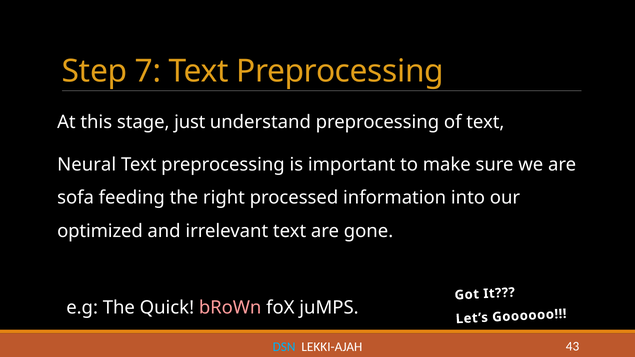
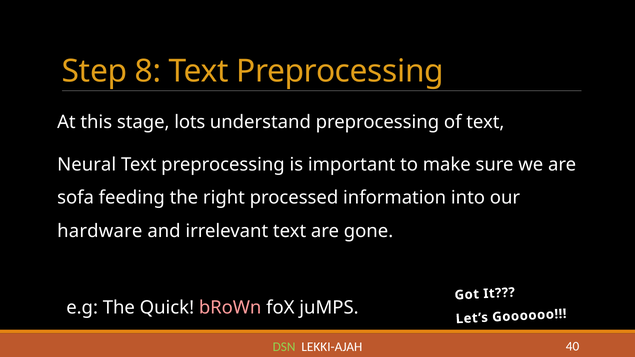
7: 7 -> 8
just: just -> lots
optimized: optimized -> hardware
DSN colour: light blue -> light green
43: 43 -> 40
